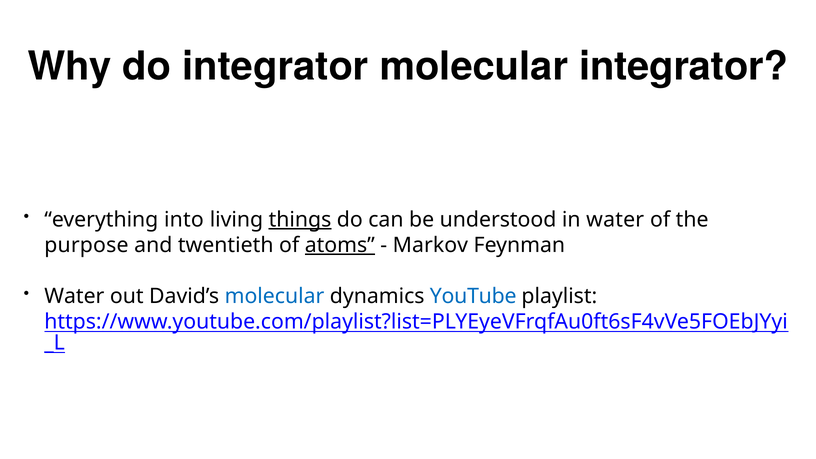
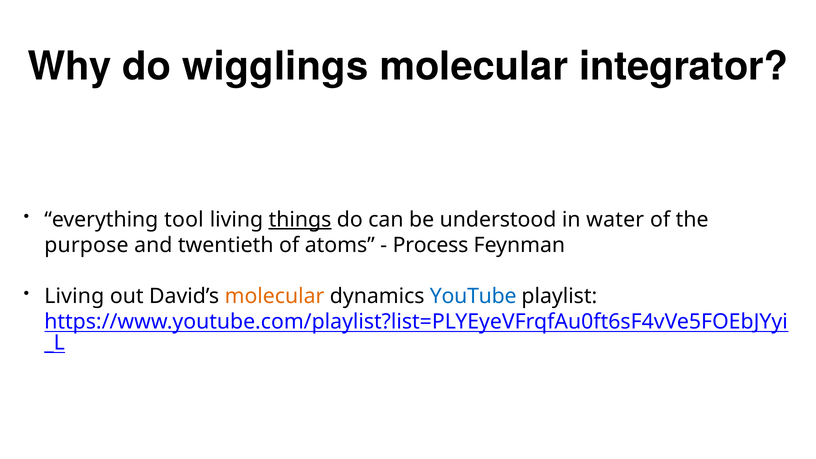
do integrator: integrator -> wigglings
into: into -> tool
atoms underline: present -> none
Markov: Markov -> Process
Water at (74, 296): Water -> Living
molecular at (274, 296) colour: blue -> orange
